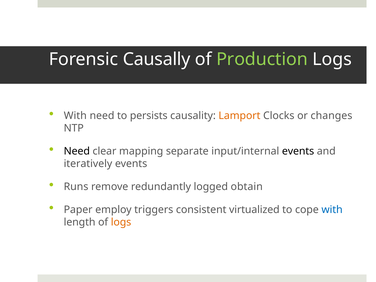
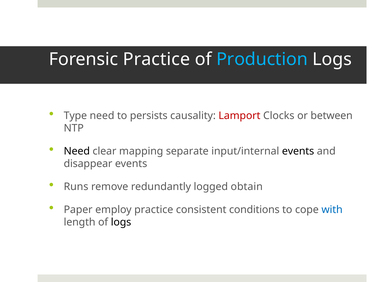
Forensic Causally: Causally -> Practice
Production colour: light green -> light blue
With at (75, 116): With -> Type
Lamport colour: orange -> red
changes: changes -> between
iteratively: iteratively -> disappear
employ triggers: triggers -> practice
virtualized: virtualized -> conditions
logs at (121, 222) colour: orange -> black
